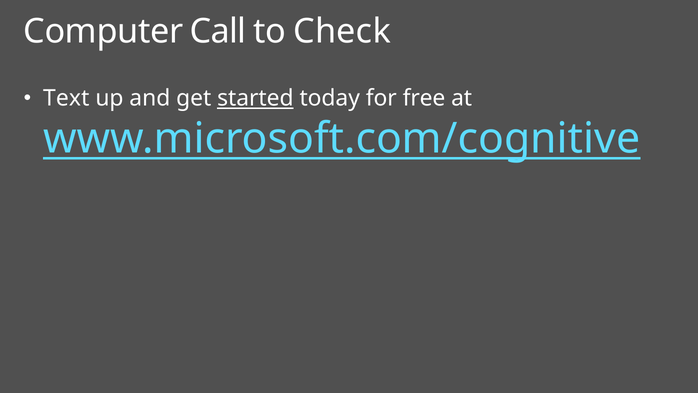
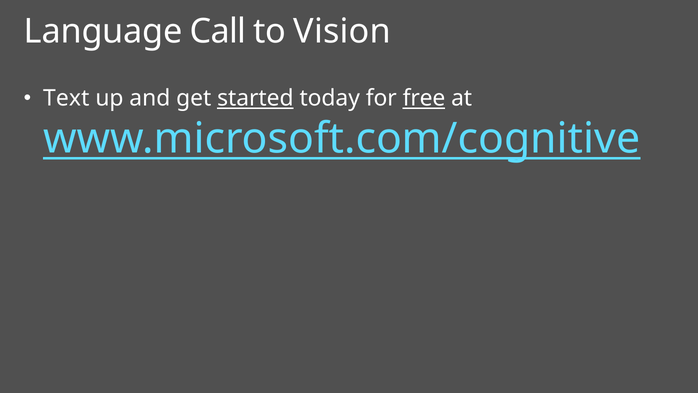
Computer: Computer -> Language
Check: Check -> Vision
free underline: none -> present
